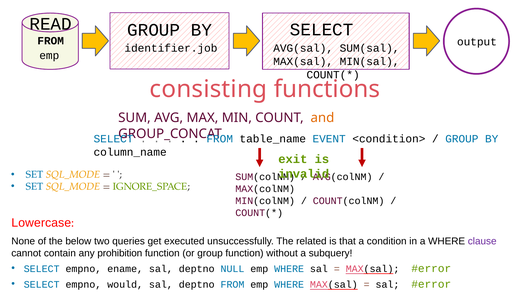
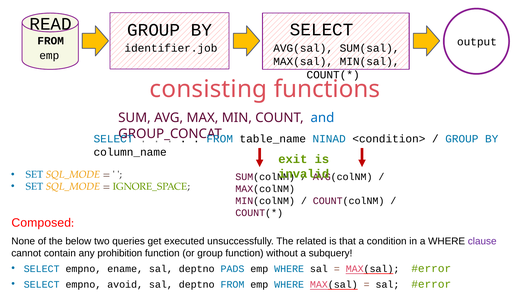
and colour: orange -> blue
EVENT: EVENT -> NINAD
Lowercase: Lowercase -> Composed
NULL: NULL -> PADS
would: would -> avoid
